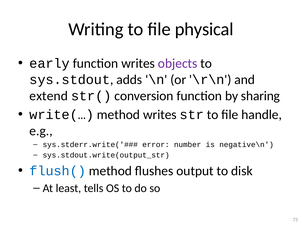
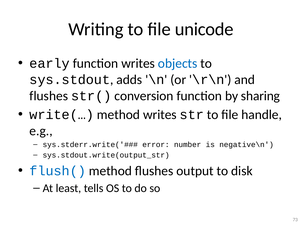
physical: physical -> unicode
objects colour: purple -> blue
extend at (49, 96): extend -> flushes
